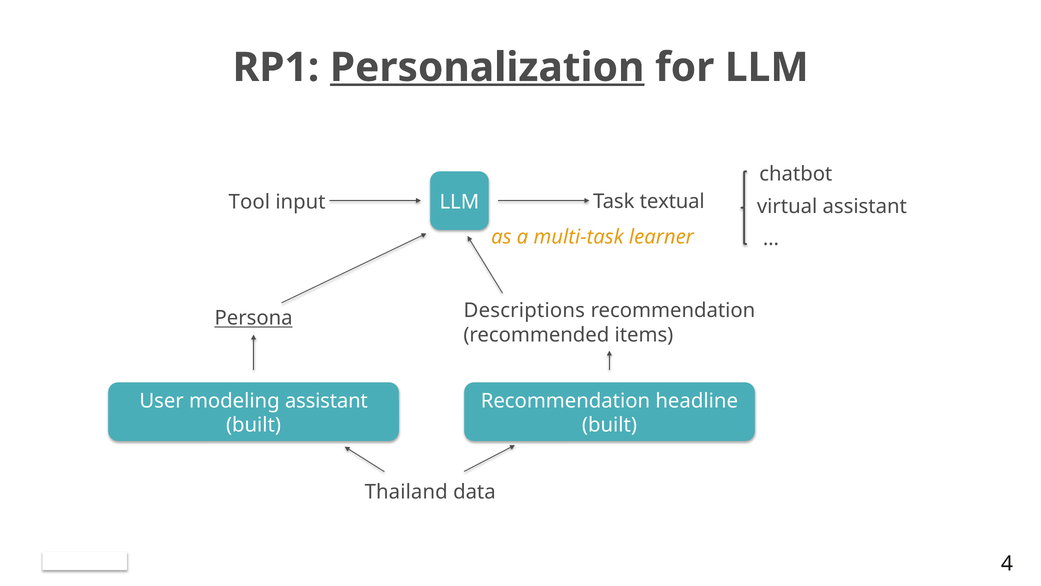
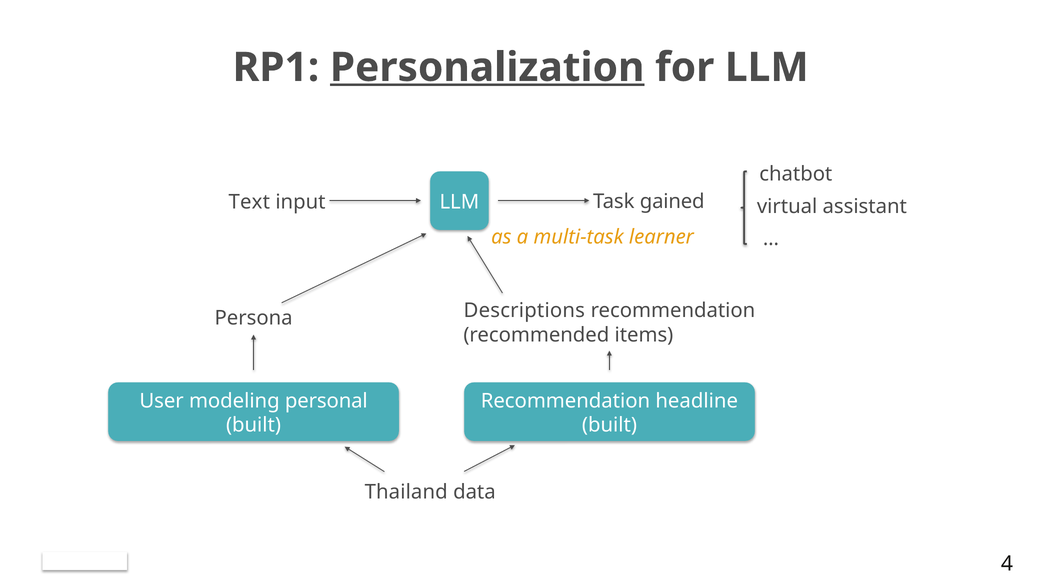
Tool: Tool -> Text
textual: textual -> gained
Persona underline: present -> none
modeling assistant: assistant -> personal
